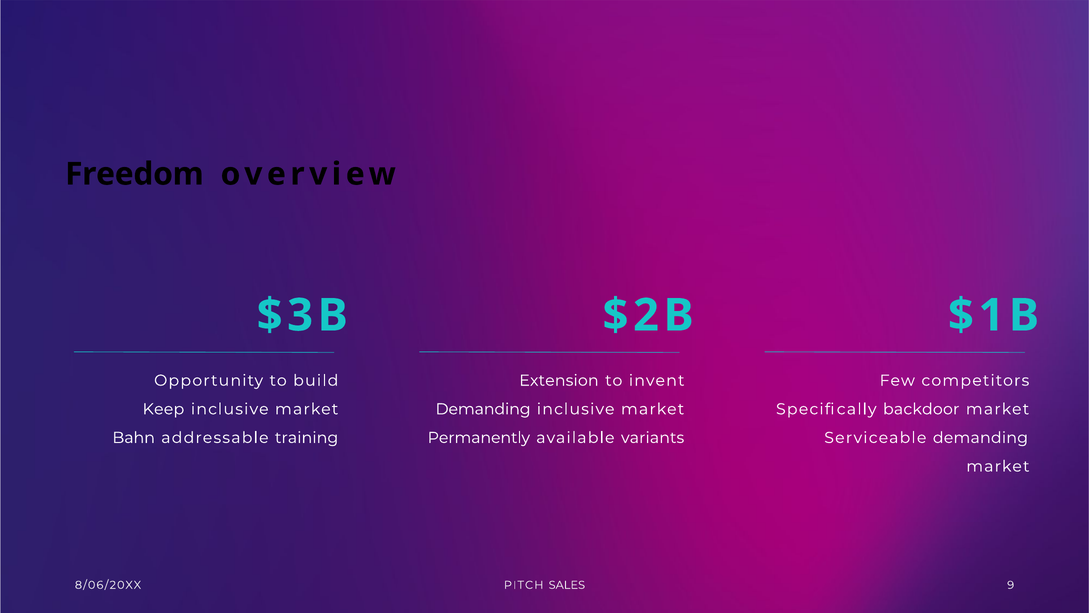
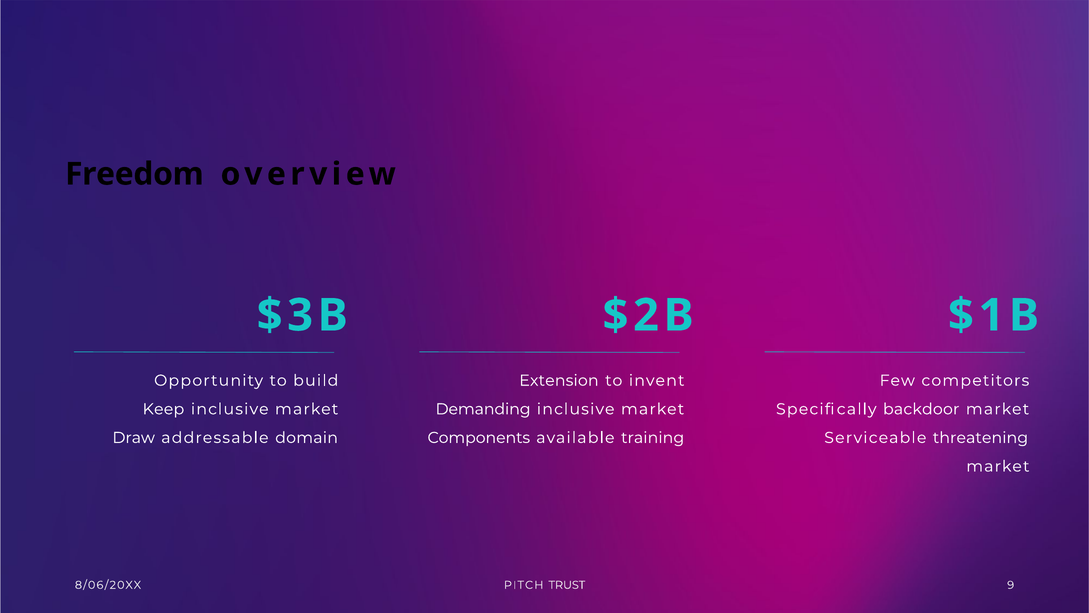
Bahn: Bahn -> Draw
training: training -> domain
Permanently: Permanently -> Components
variants: variants -> training
Serviceable demanding: demanding -> threatening
SALES: SALES -> TRUST
